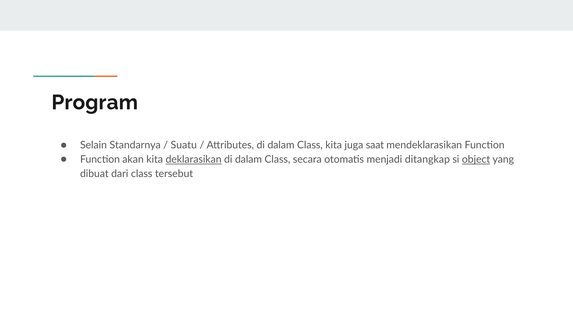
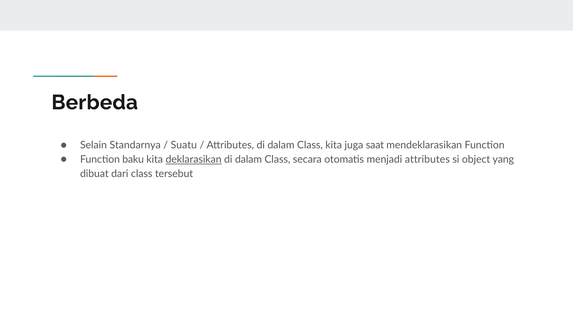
Program: Program -> Berbeda
akan: akan -> baku
menjadi ditangkap: ditangkap -> attributes
object underline: present -> none
